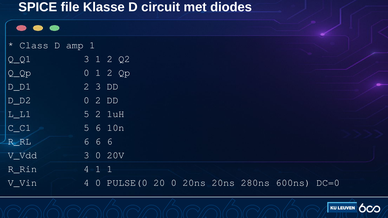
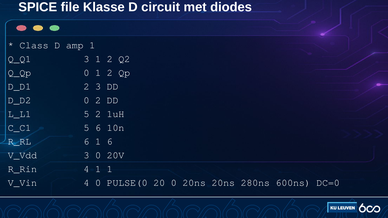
R_RL 6 6: 6 -> 1
